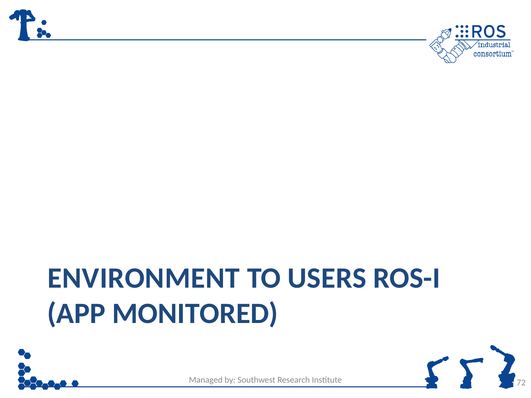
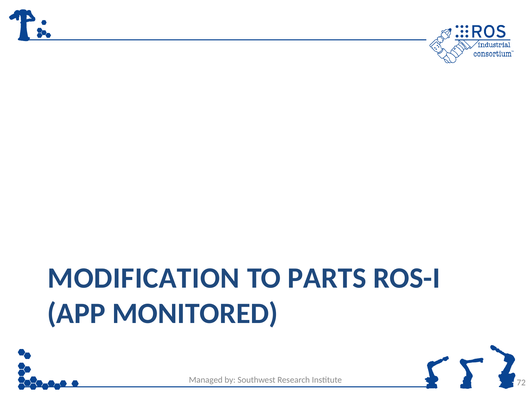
ENVIRONMENT: ENVIRONMENT -> MODIFICATION
USERS: USERS -> PARTS
